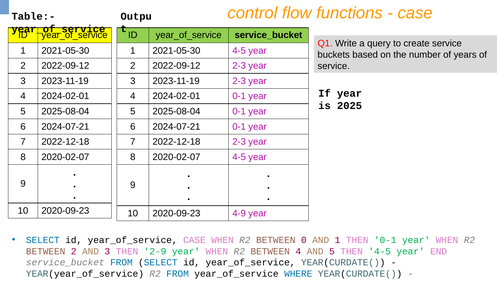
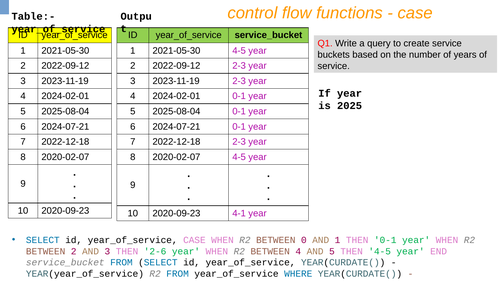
4-9: 4-9 -> 4-1
2-9: 2-9 -> 2-6
